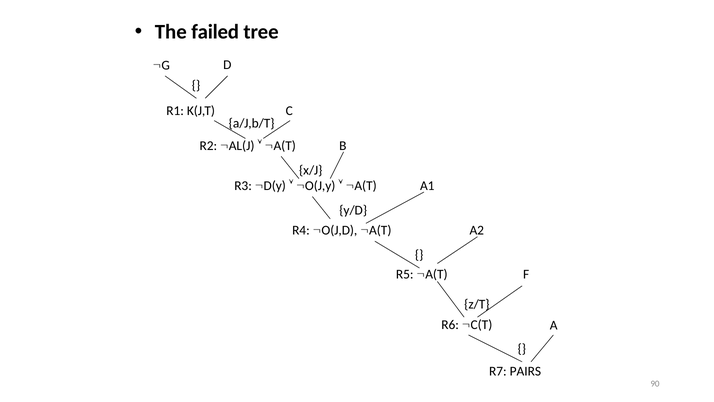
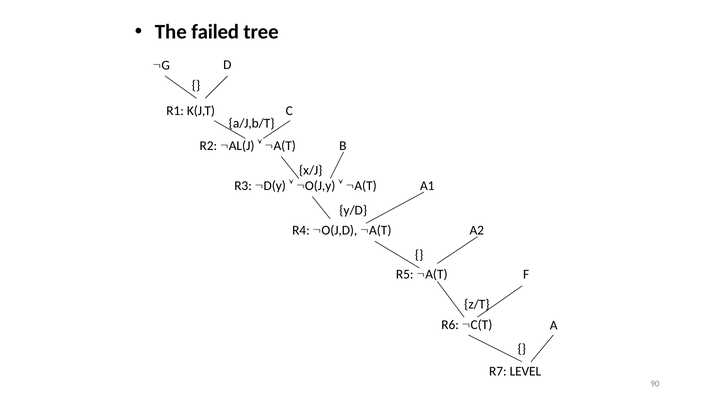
PAIRS: PAIRS -> LEVEL
